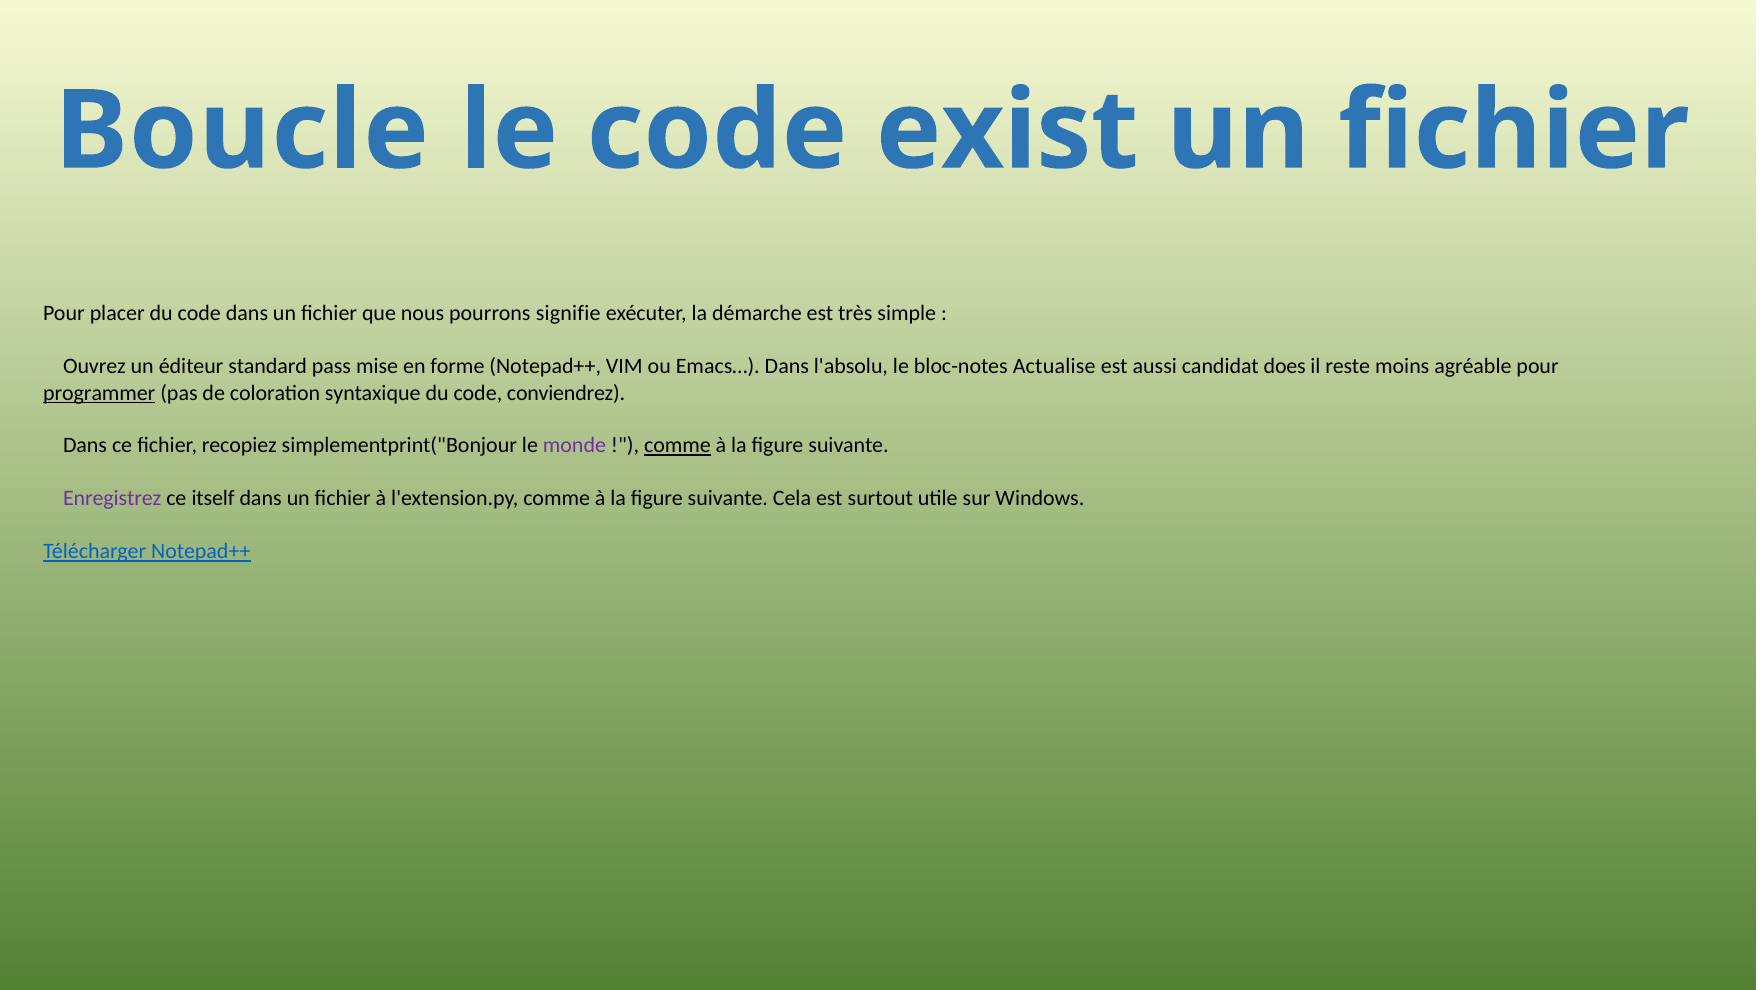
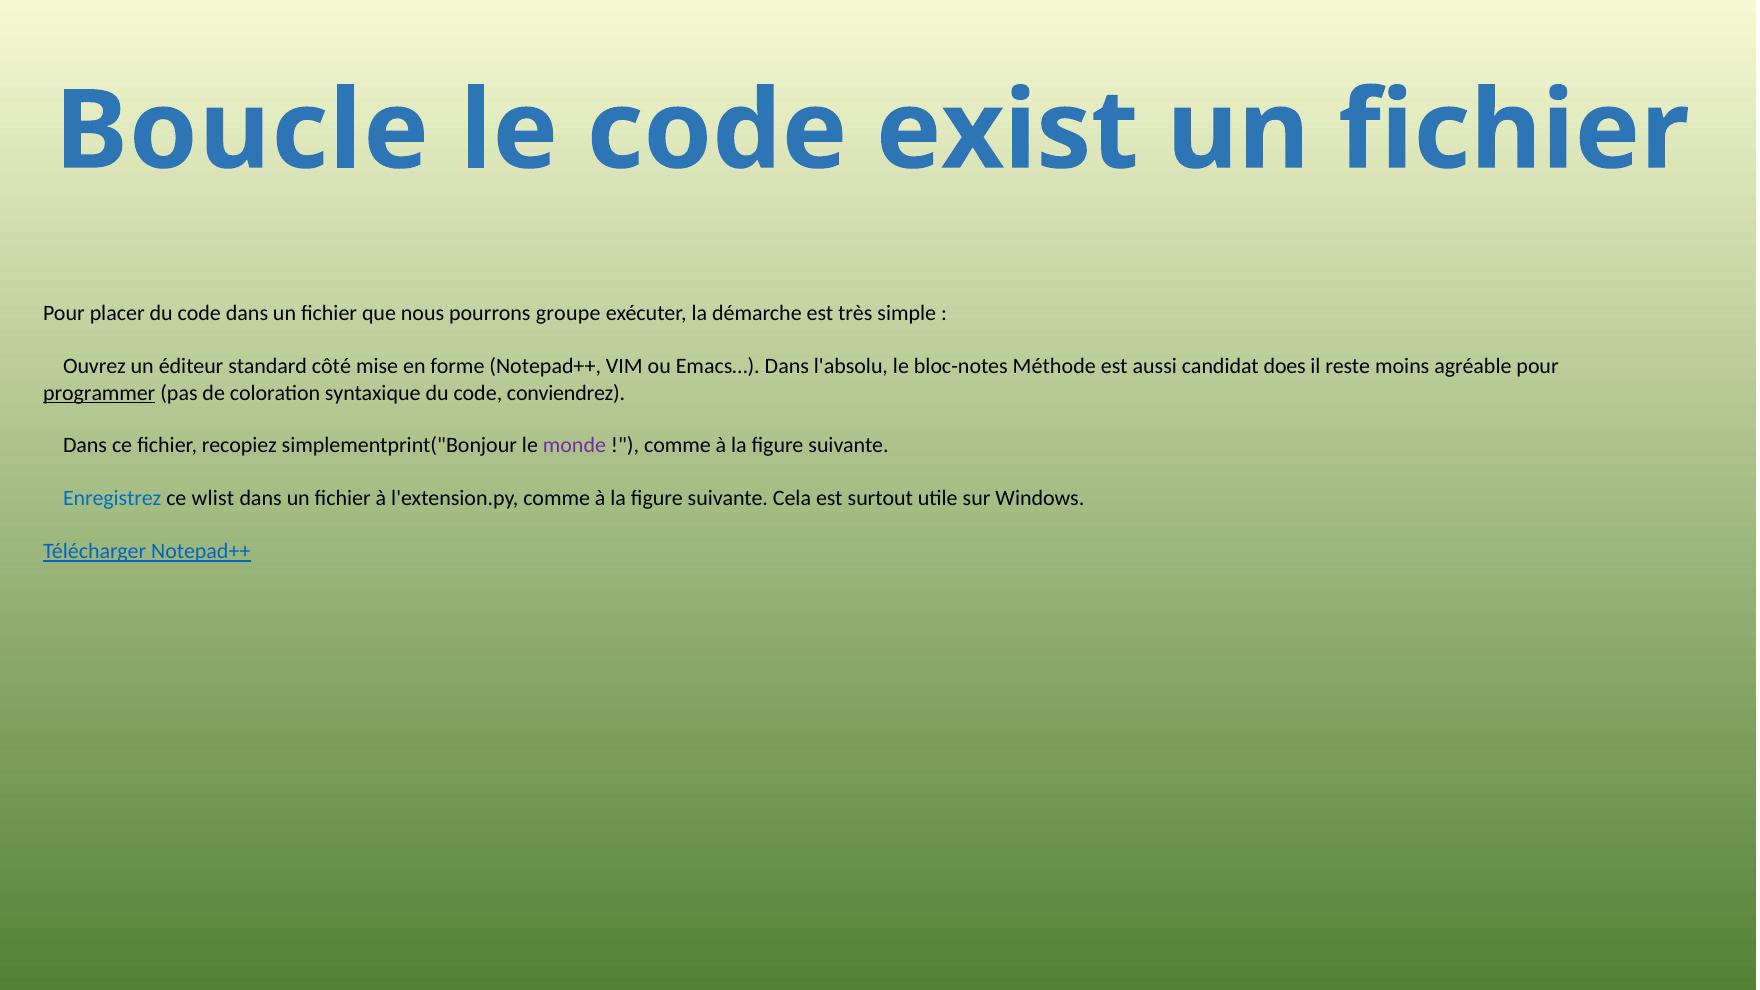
signifie: signifie -> groupe
pass: pass -> côté
Actualise: Actualise -> Méthode
comme at (677, 446) underline: present -> none
Enregistrez colour: purple -> blue
itself: itself -> wlist
